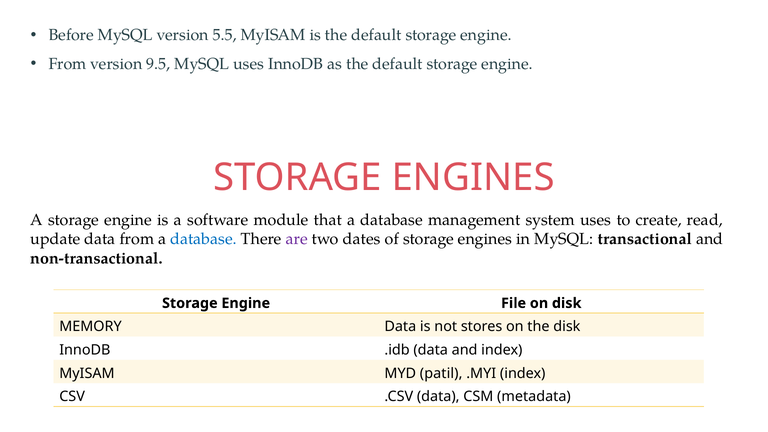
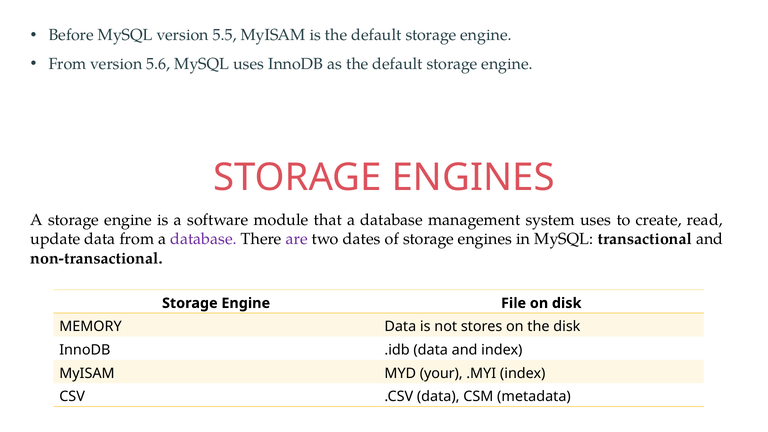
9.5: 9.5 -> 5.6
database at (204, 239) colour: blue -> purple
patil: patil -> your
